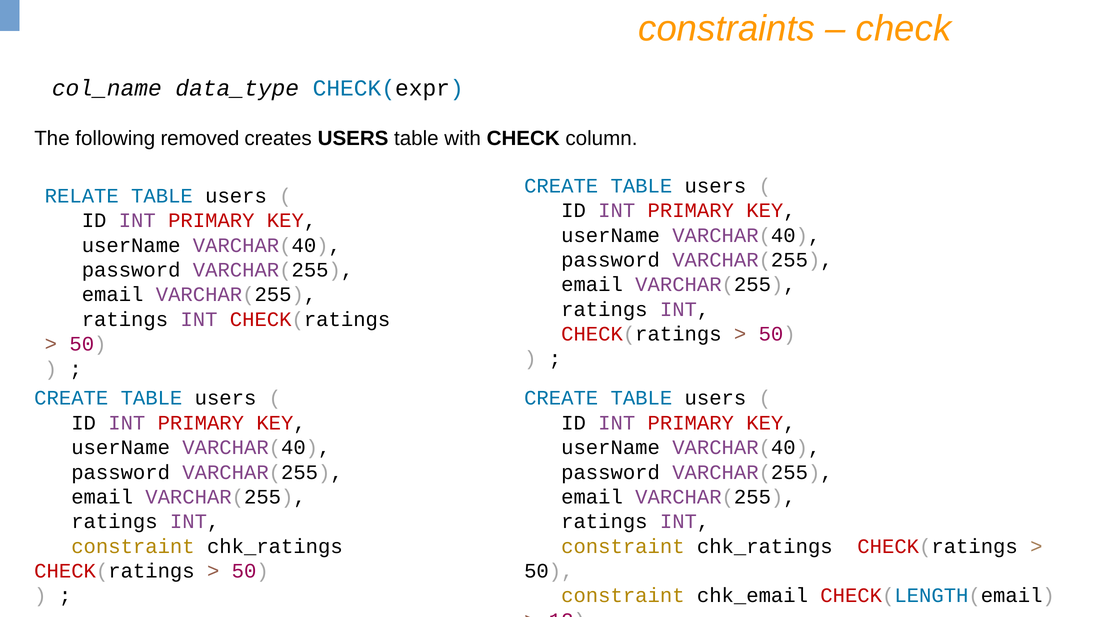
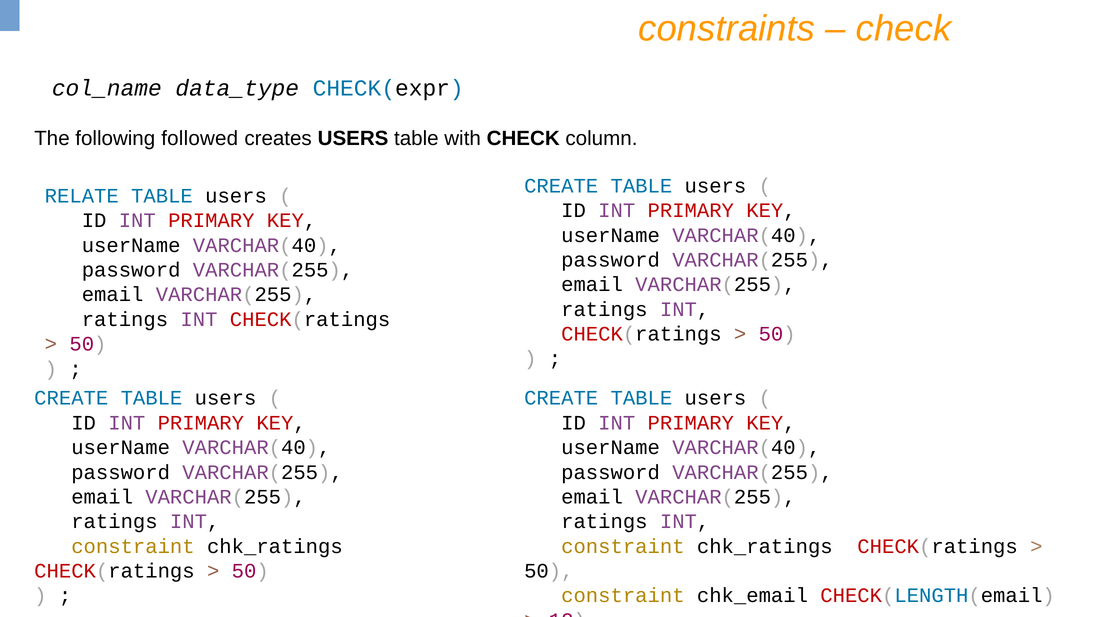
removed: removed -> followed
